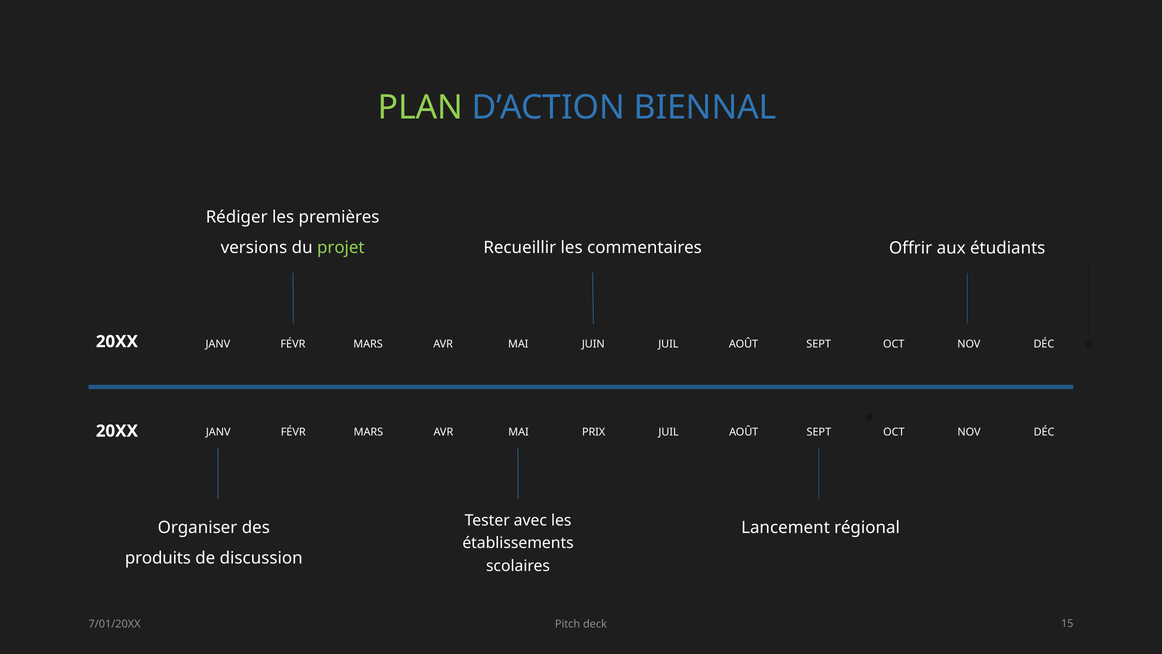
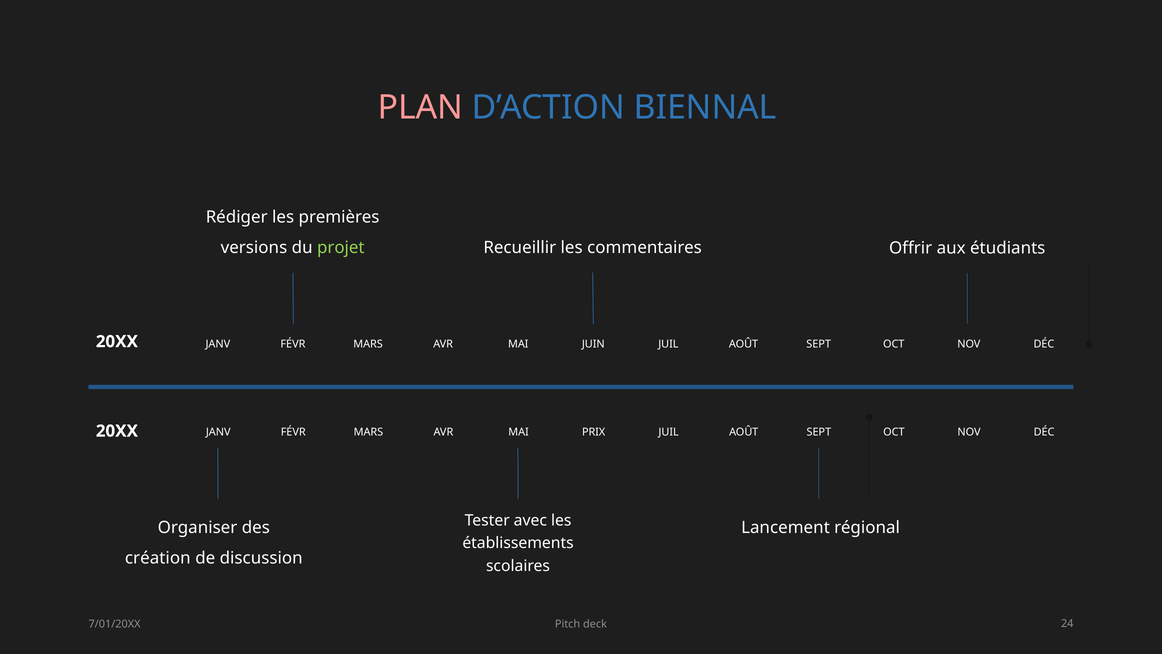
PLAN colour: light green -> pink
produits: produits -> création
15: 15 -> 24
